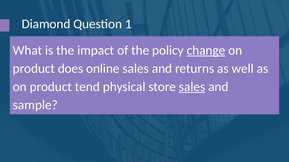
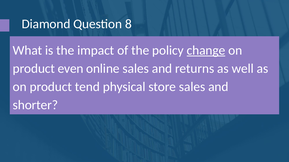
1: 1 -> 8
does: does -> even
sales at (192, 87) underline: present -> none
sample: sample -> shorter
